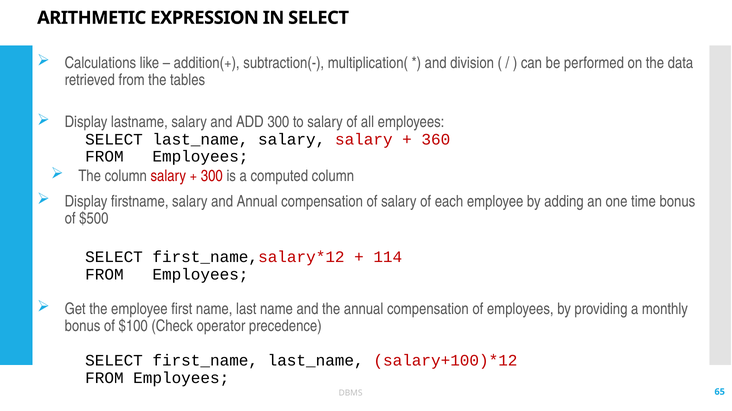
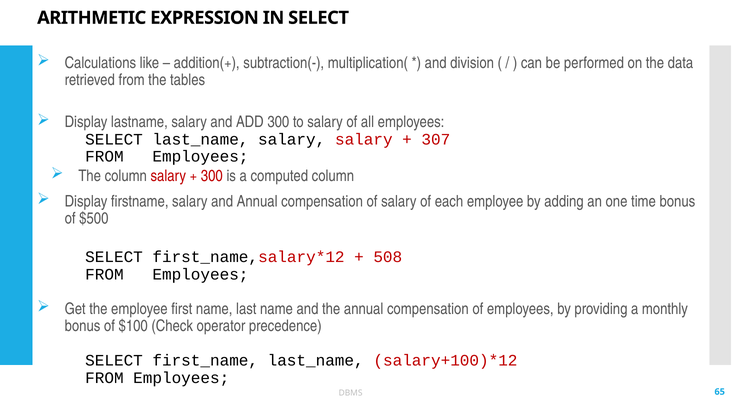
360: 360 -> 307
114: 114 -> 508
